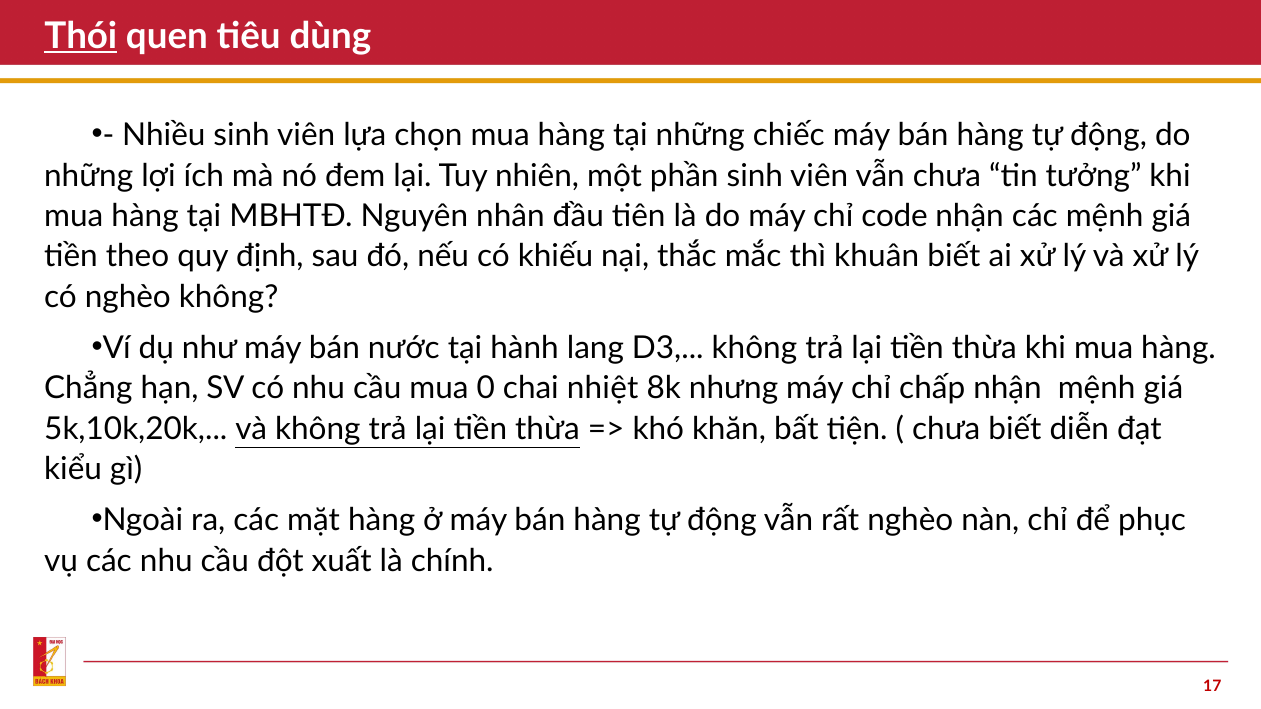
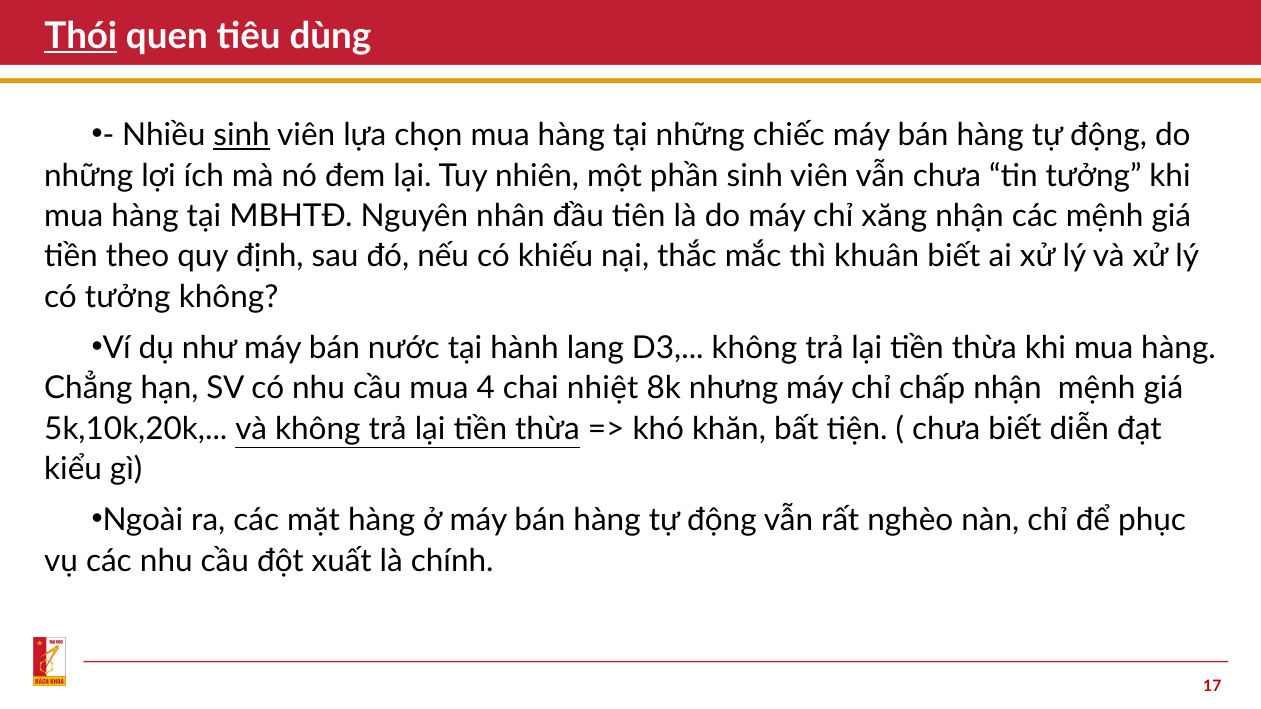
sinh at (242, 135) underline: none -> present
code: code -> xăng
có nghèo: nghèo -> tưởng
0: 0 -> 4
